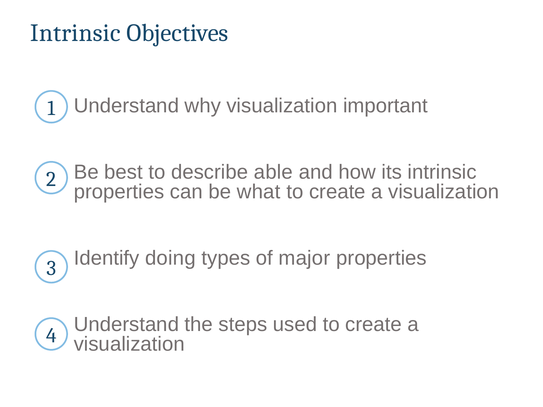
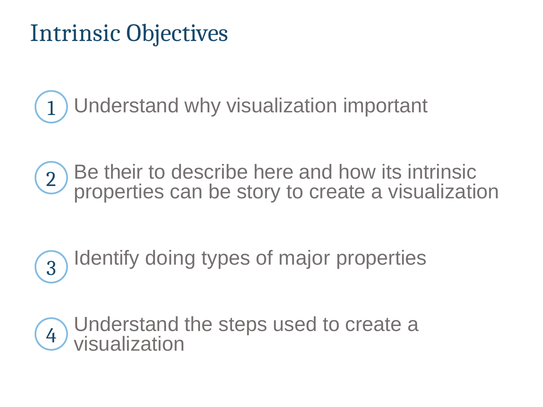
best: best -> their
able: able -> here
what: what -> story
